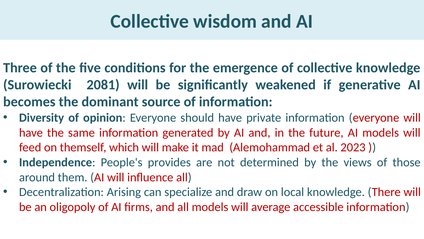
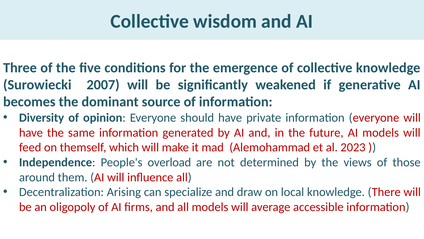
2081: 2081 -> 2007
provides: provides -> overload
